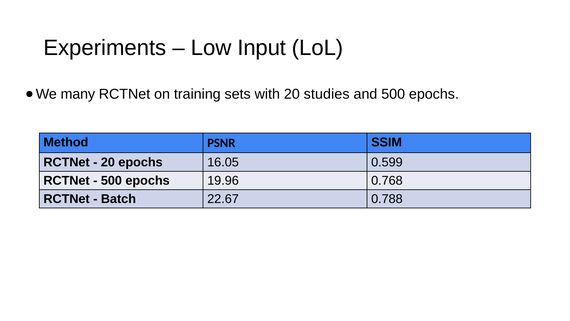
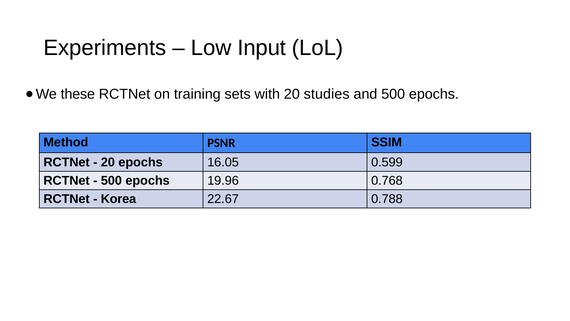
many: many -> these
Batch: Batch -> Korea
